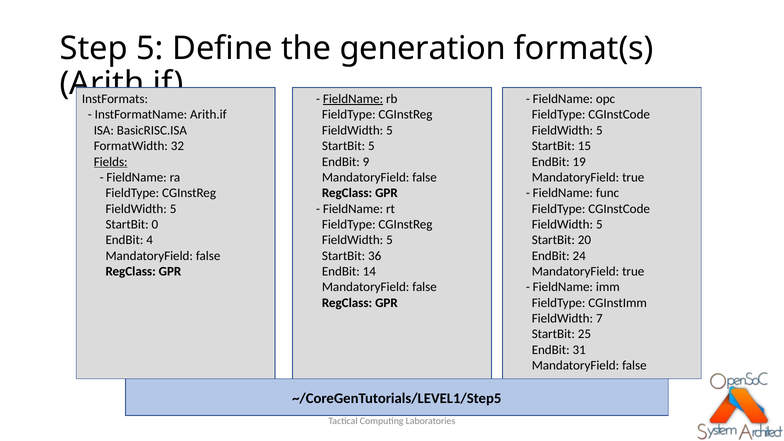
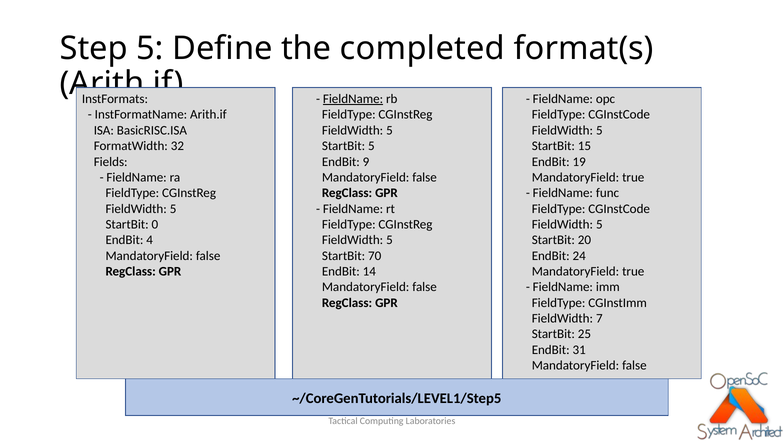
generation: generation -> completed
Fields underline: present -> none
36: 36 -> 70
